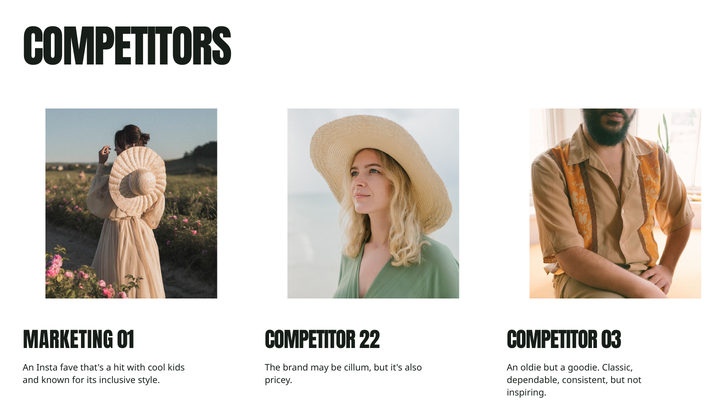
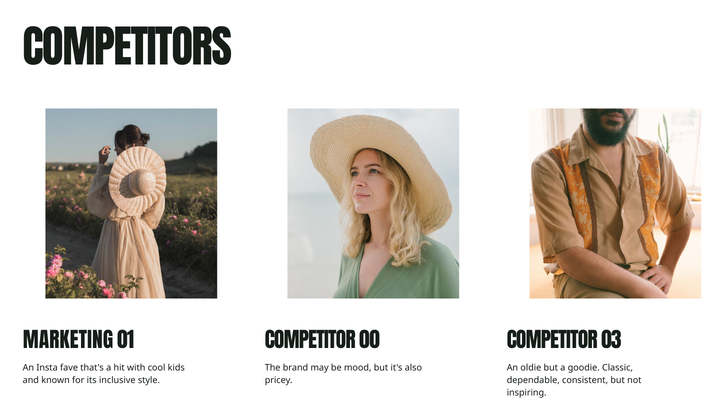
22: 22 -> 00
cillum: cillum -> mood
